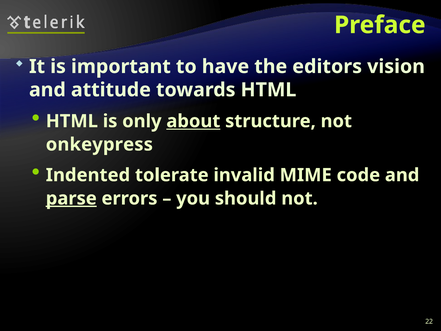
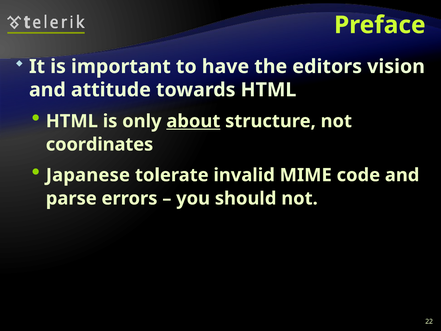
onkeypress: onkeypress -> coordinates
Indented: Indented -> Japanese
parse underline: present -> none
